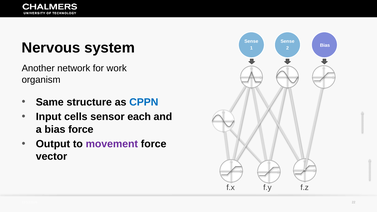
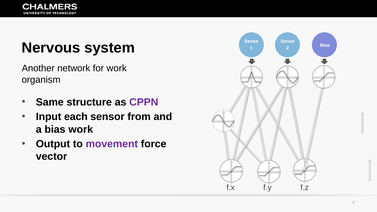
CPPN colour: blue -> purple
cells: cells -> each
each: each -> from
bias force: force -> work
